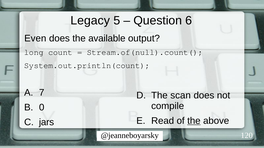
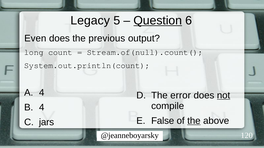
Question underline: none -> present
available: available -> previous
7 at (42, 93): 7 -> 4
scan: scan -> error
not underline: none -> present
0 at (42, 108): 0 -> 4
Read: Read -> False
